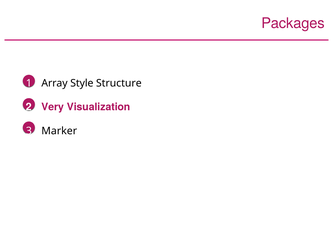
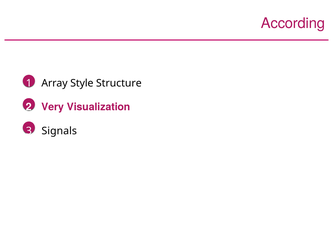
Packages: Packages -> According
Marker: Marker -> Signals
